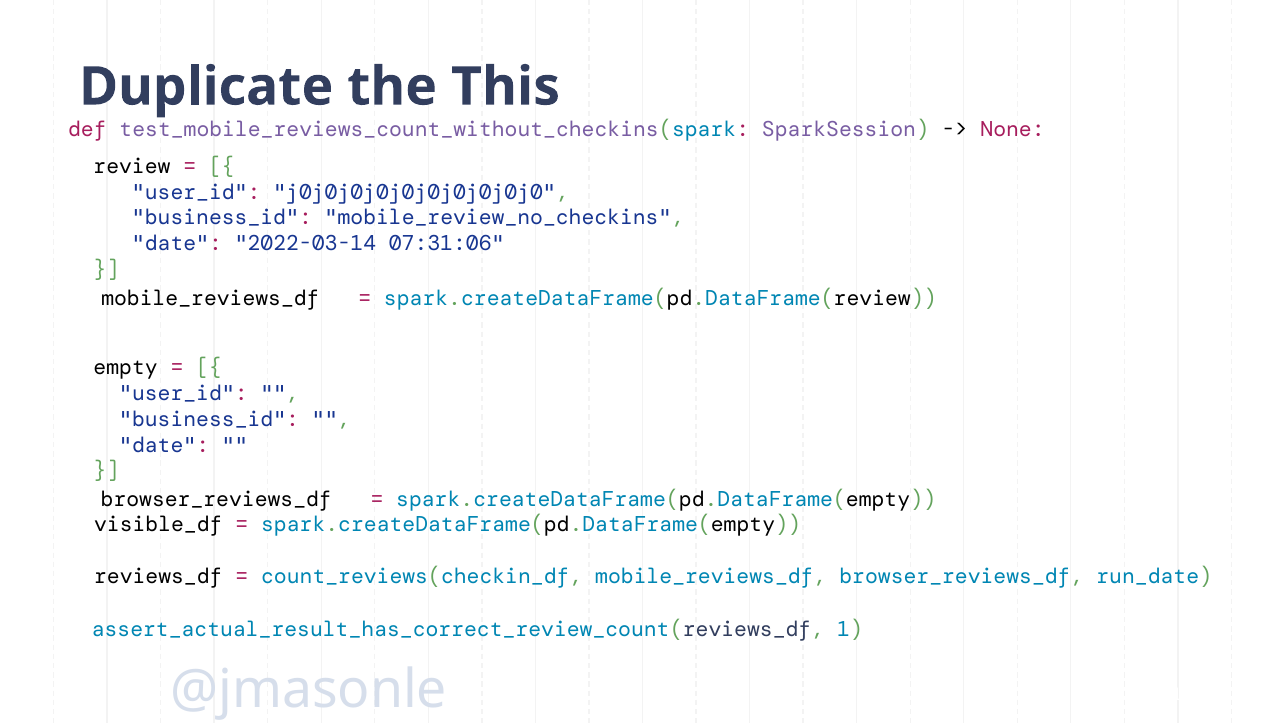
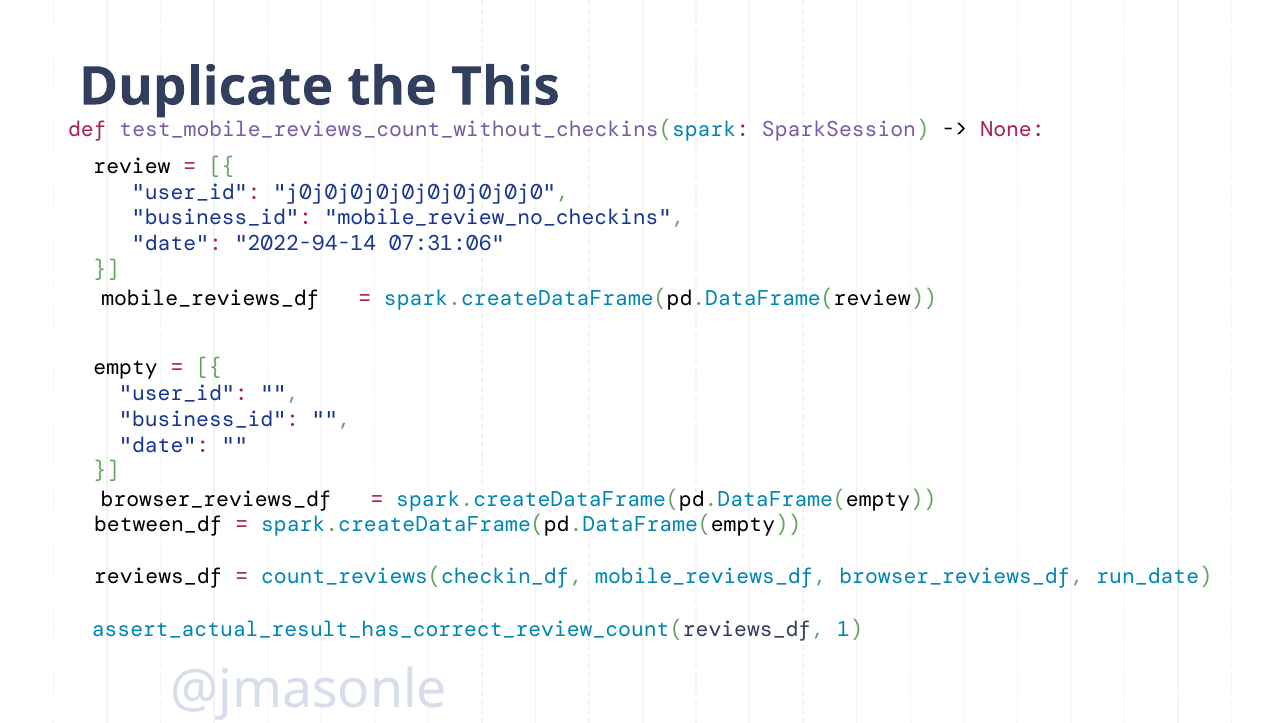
2022-03-14: 2022-03-14 -> 2022-94-14
visible_df: visible_df -> between_df
